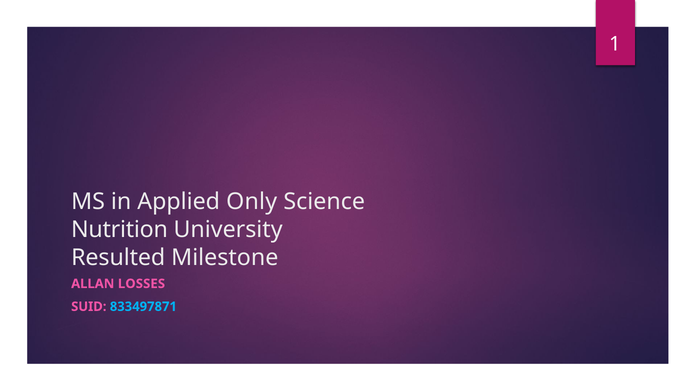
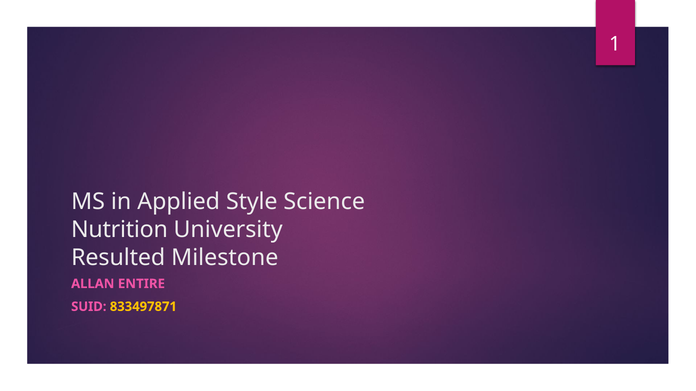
Only: Only -> Style
LOSSES: LOSSES -> ENTIRE
833497871 colour: light blue -> yellow
